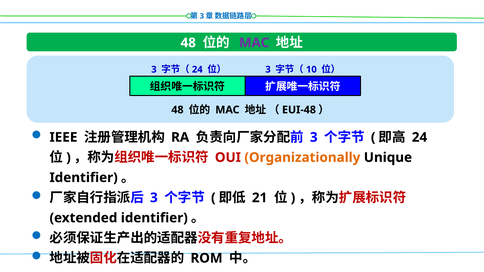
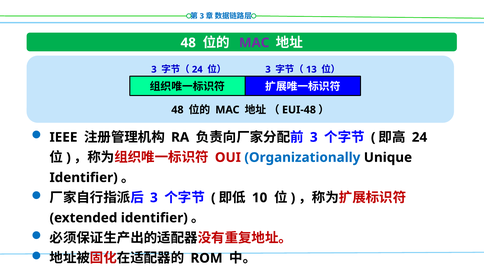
10: 10 -> 13
Organizationally colour: orange -> blue
21: 21 -> 10
